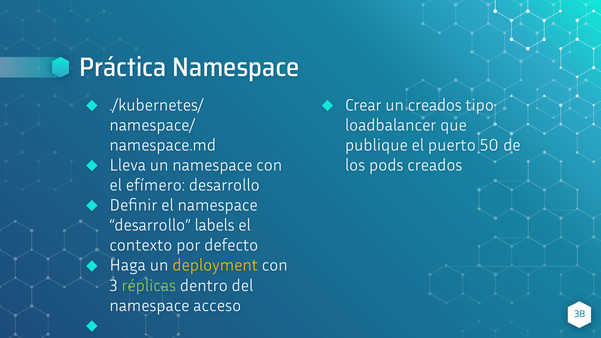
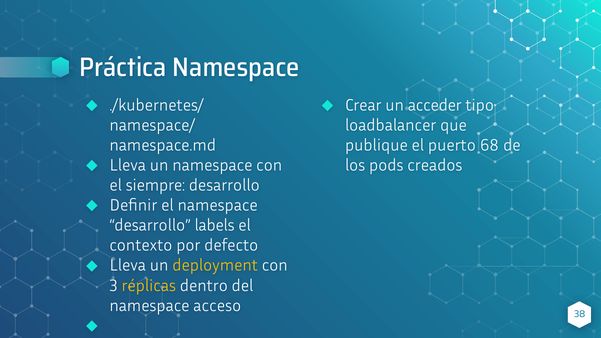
un creados: creados -> acceder
50: 50 -> 68
efímero: efímero -> siempre
Haga at (128, 266): Haga -> Lleva
réplicas colour: light green -> yellow
